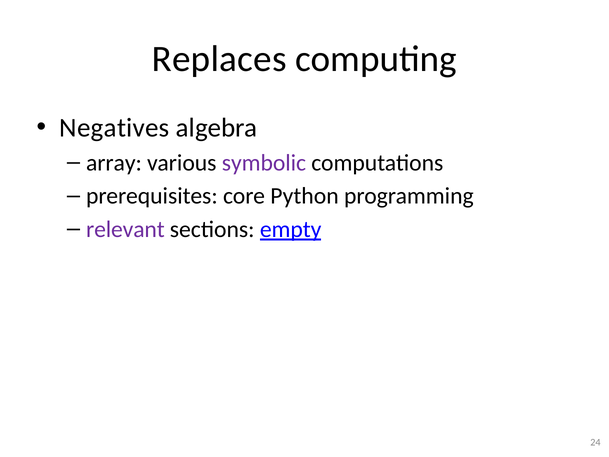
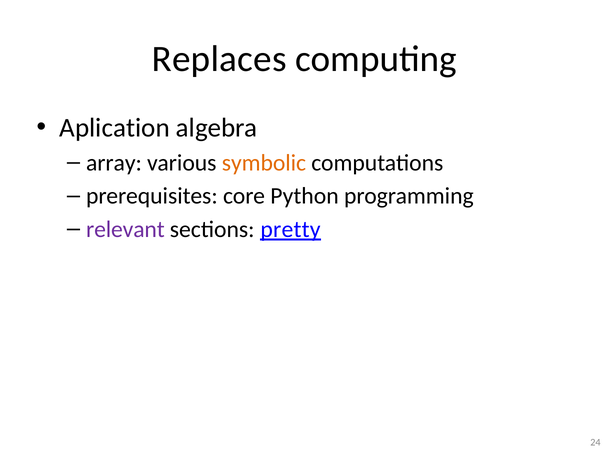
Negatives: Negatives -> Aplication
symbolic colour: purple -> orange
empty: empty -> pretty
